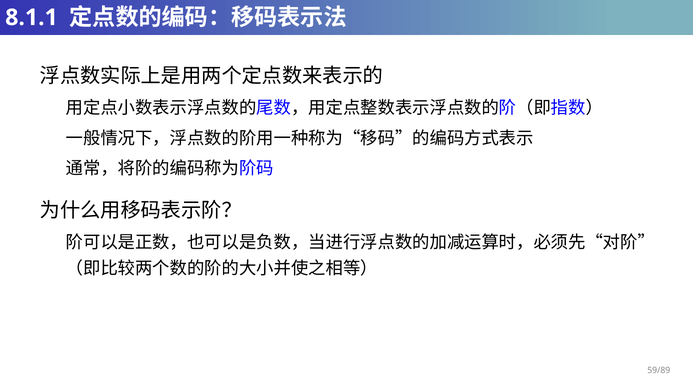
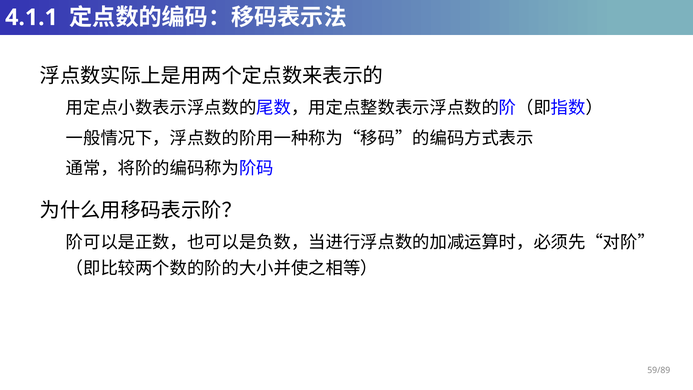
8.1.1: 8.1.1 -> 4.1.1
